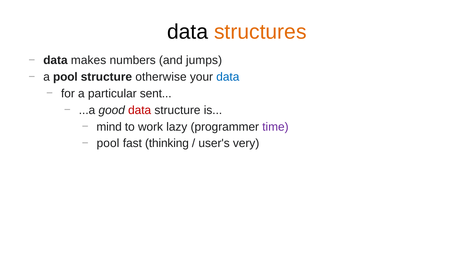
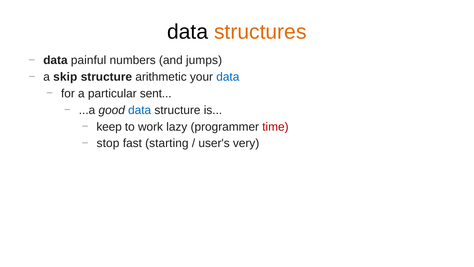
makes: makes -> painful
a pool: pool -> skip
otherwise: otherwise -> arithmetic
data at (140, 110) colour: red -> blue
mind: mind -> keep
time colour: purple -> red
pool at (108, 143): pool -> stop
thinking: thinking -> starting
